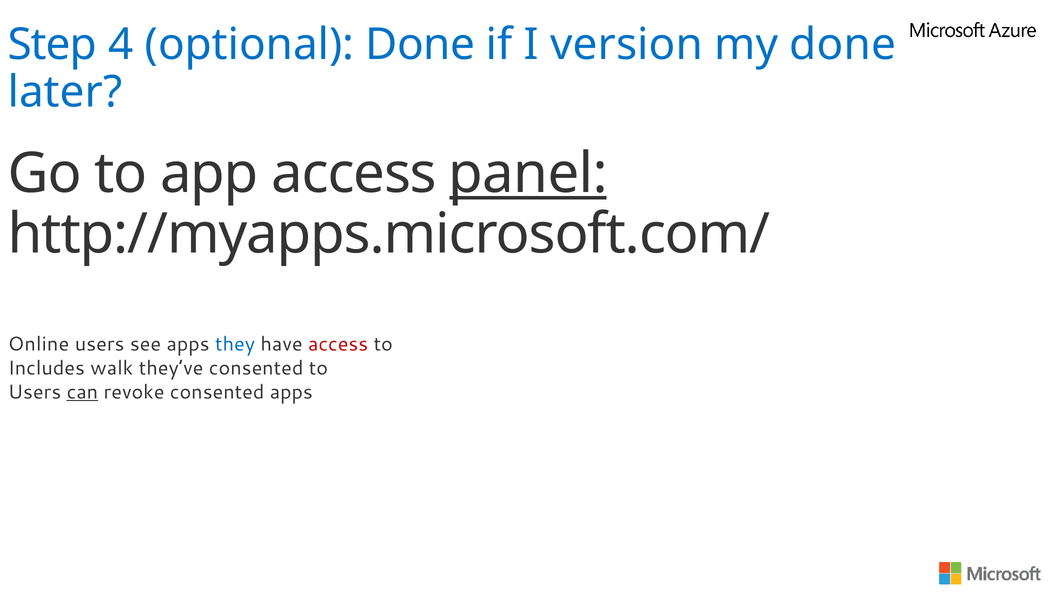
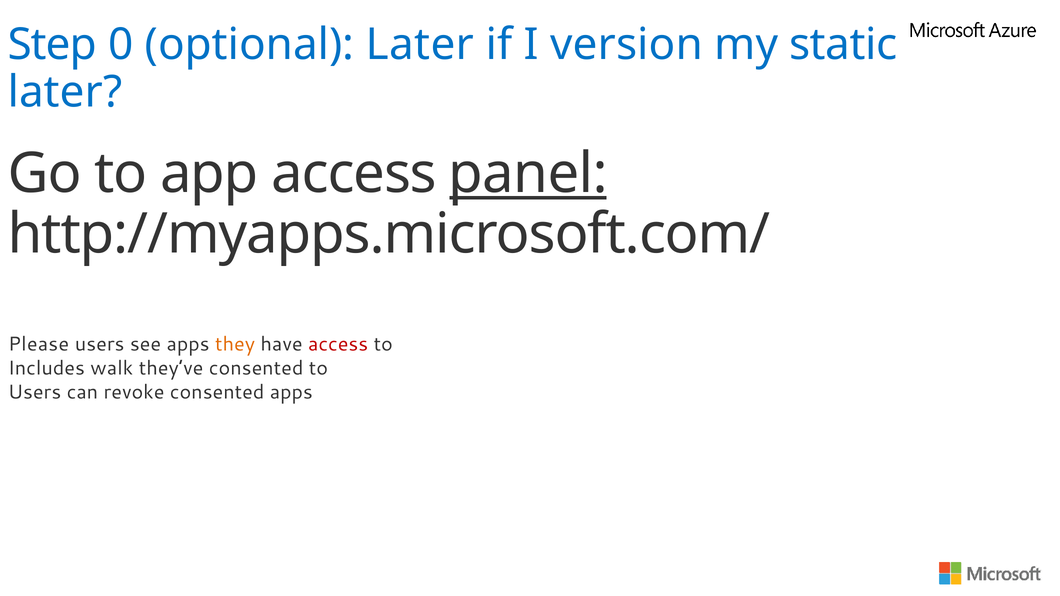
4: 4 -> 0
optional Done: Done -> Later
my done: done -> static
Online: Online -> Please
they colour: blue -> orange
can underline: present -> none
